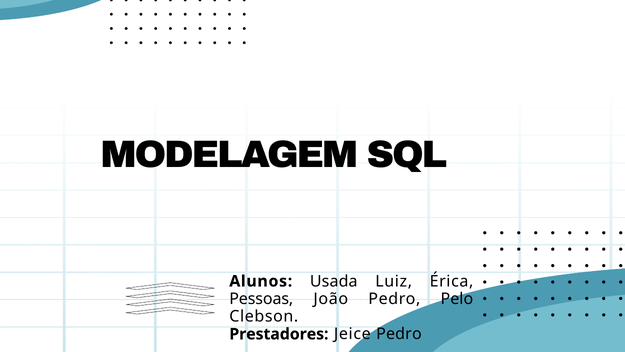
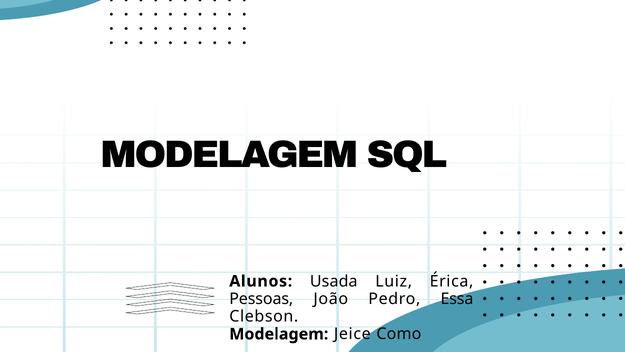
Pelo: Pelo -> Essa
Prestadores at (279, 334): Prestadores -> Modelagem
Jeice Pedro: Pedro -> Como
